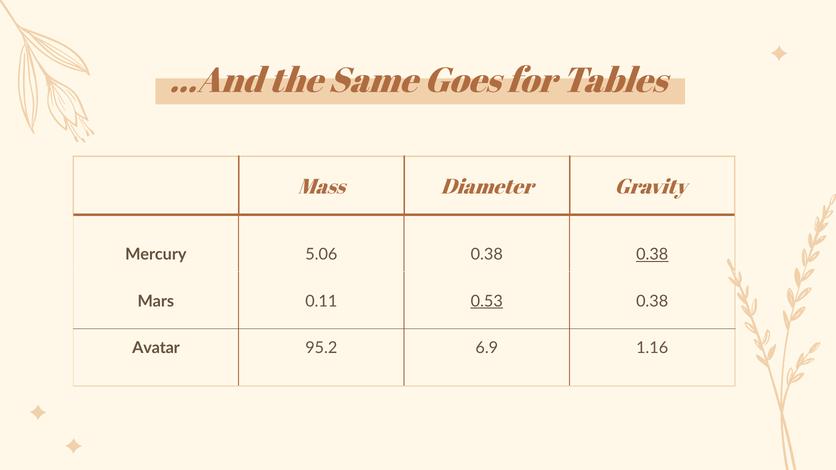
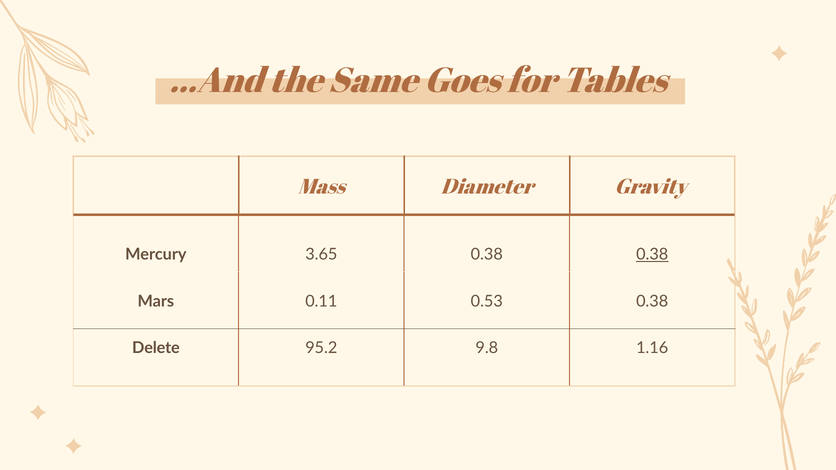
5.06: 5.06 -> 3.65
0.53 underline: present -> none
Avatar: Avatar -> Delete
6.9: 6.9 -> 9.8
